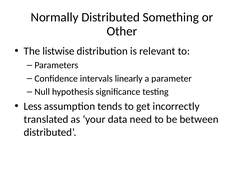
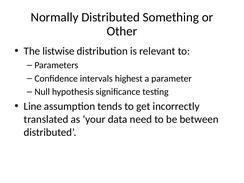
linearly: linearly -> highest
Less: Less -> Line
